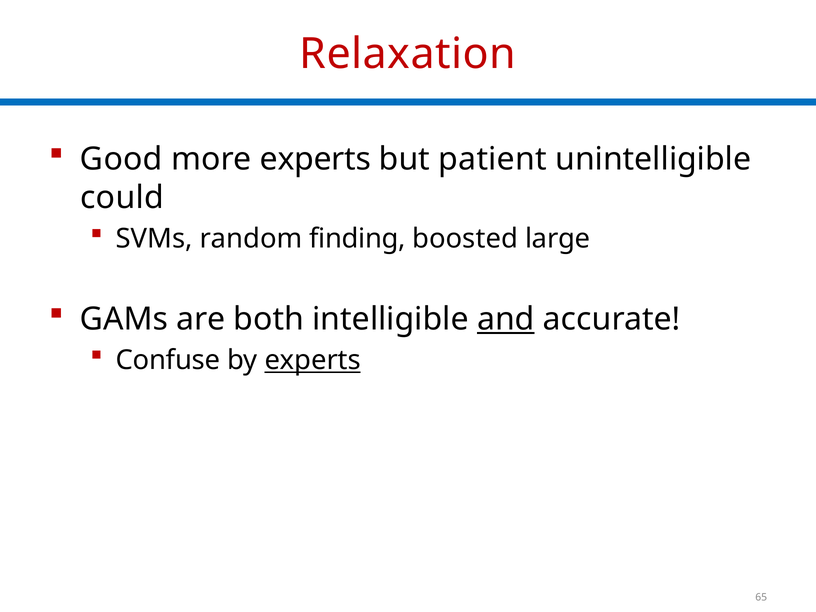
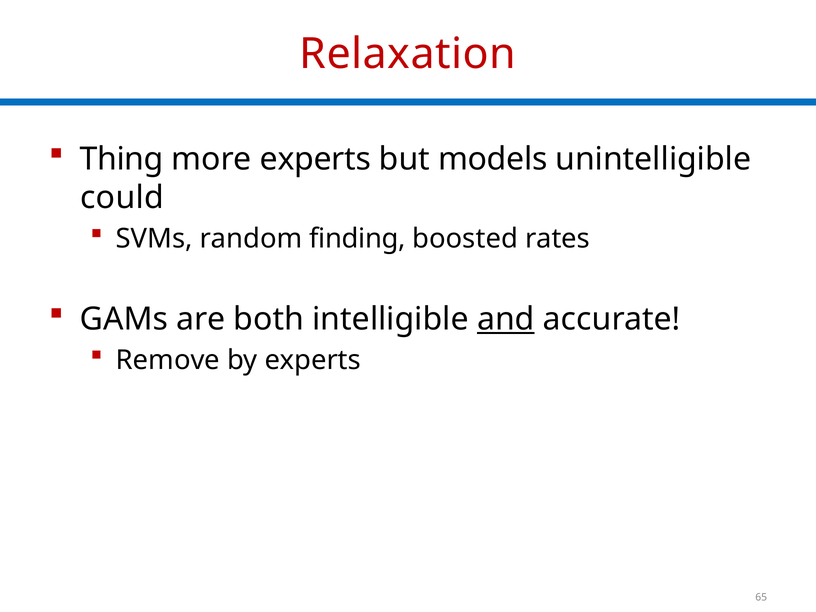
Good: Good -> Thing
patient: patient -> models
large: large -> rates
Confuse: Confuse -> Remove
experts at (313, 360) underline: present -> none
